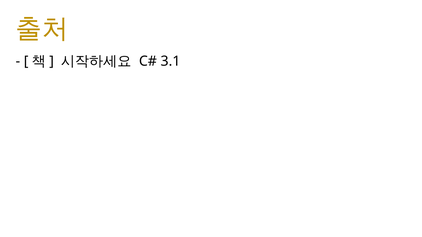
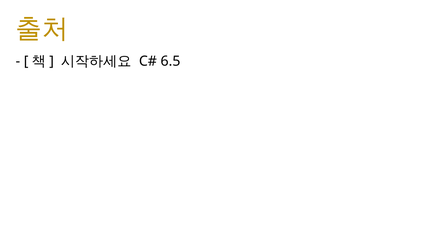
3.1: 3.1 -> 6.5
